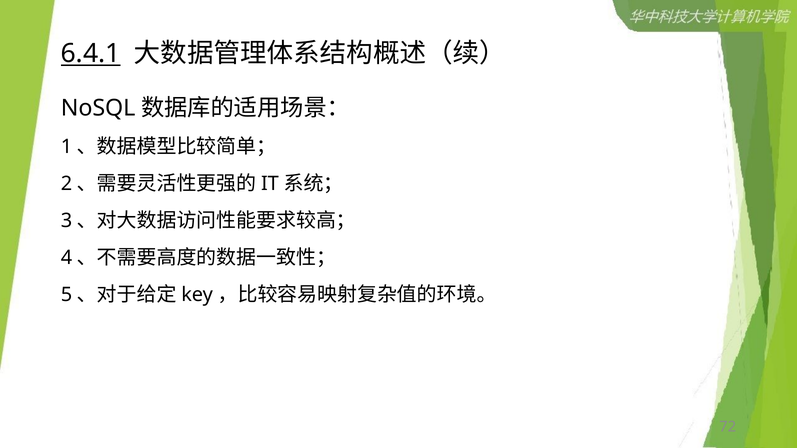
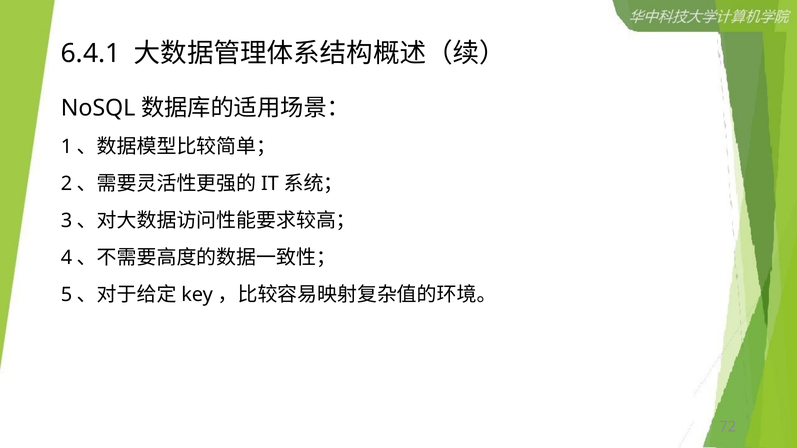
6.4.1 underline: present -> none
